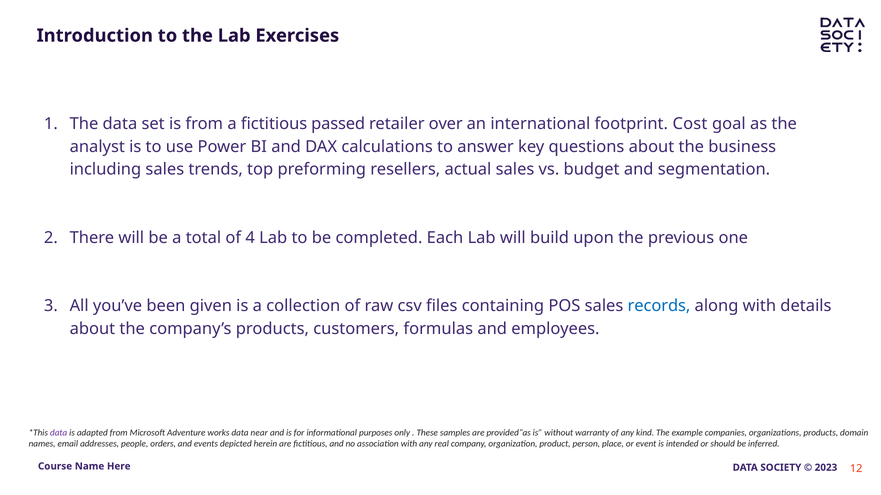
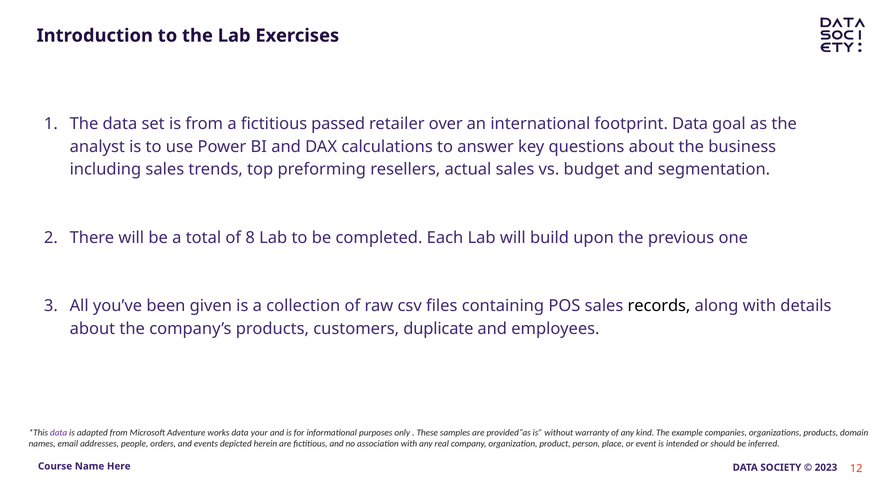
footprint Cost: Cost -> Data
4: 4 -> 8
records colour: blue -> black
formulas: formulas -> duplicate
near: near -> your
